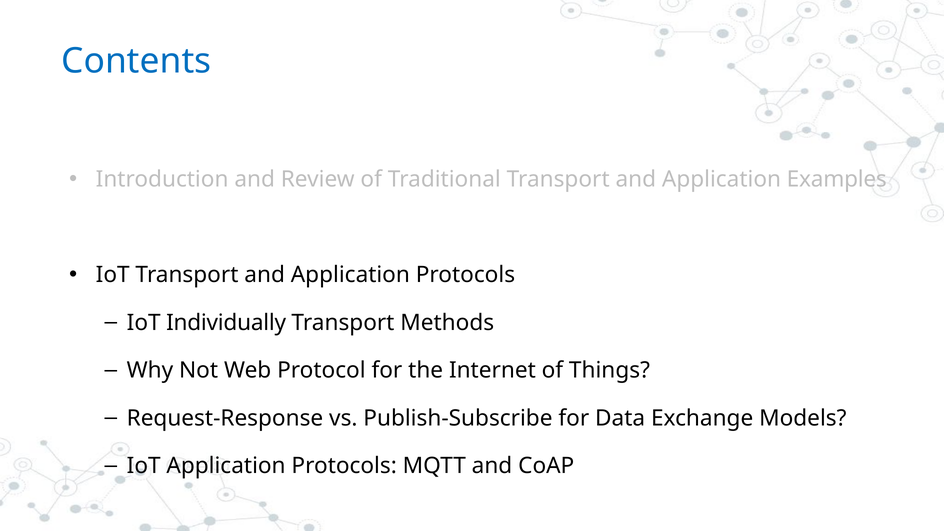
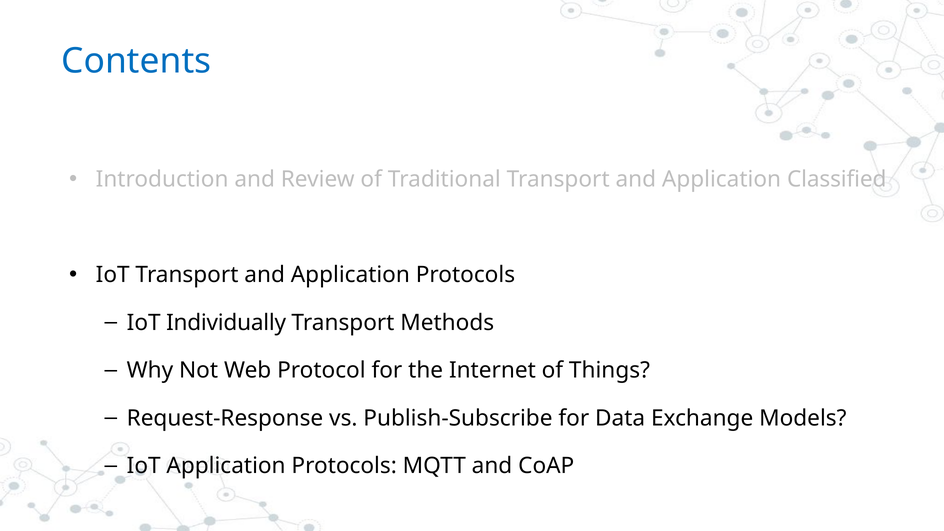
Examples: Examples -> Classified
